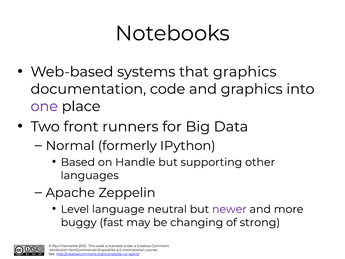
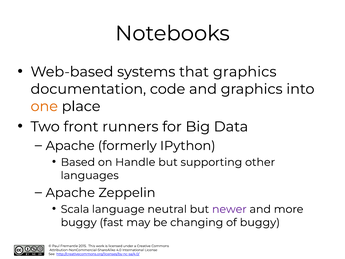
one colour: purple -> orange
Normal at (70, 146): Normal -> Apache
Level: Level -> Scala
of strong: strong -> buggy
